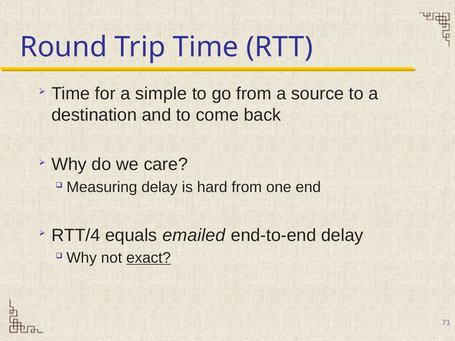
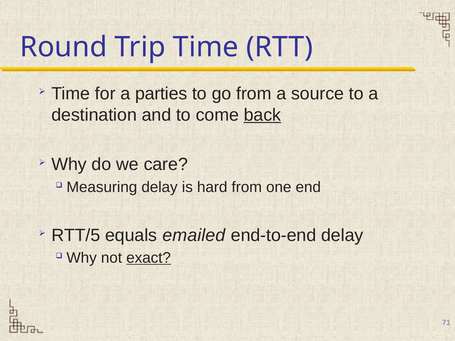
simple: simple -> parties
back underline: none -> present
RTT/4: RTT/4 -> RTT/5
